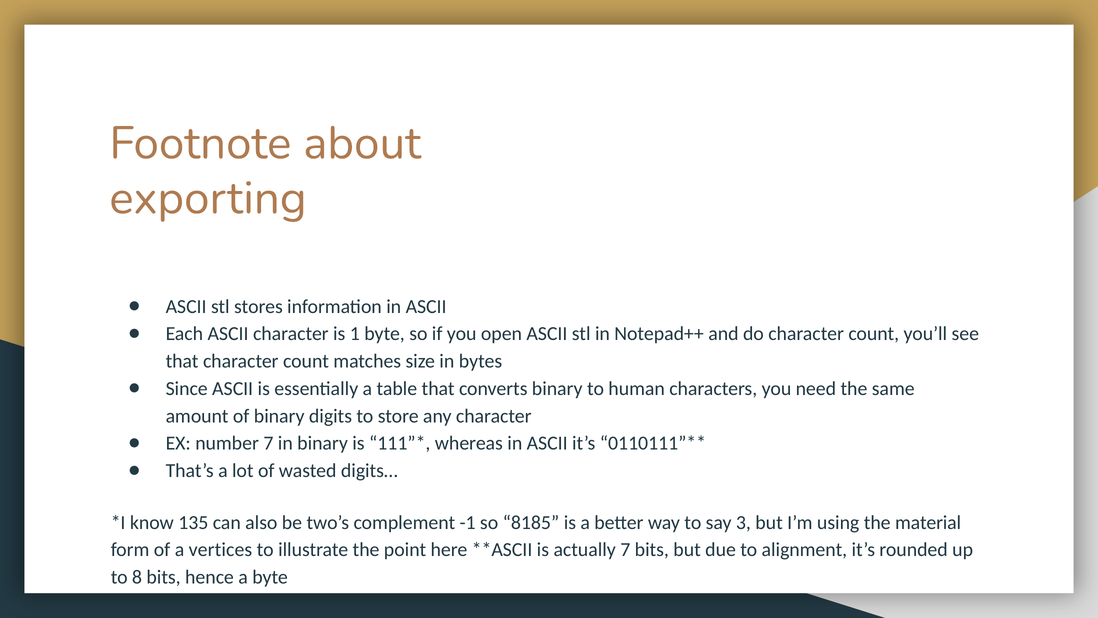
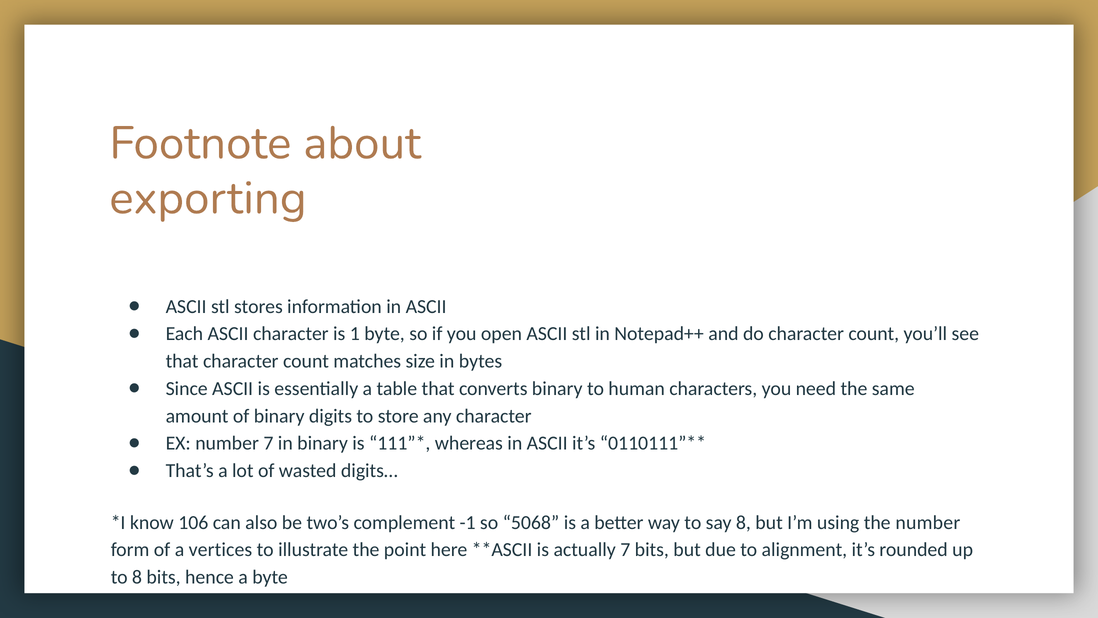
135: 135 -> 106
8185: 8185 -> 5068
say 3: 3 -> 8
the material: material -> number
